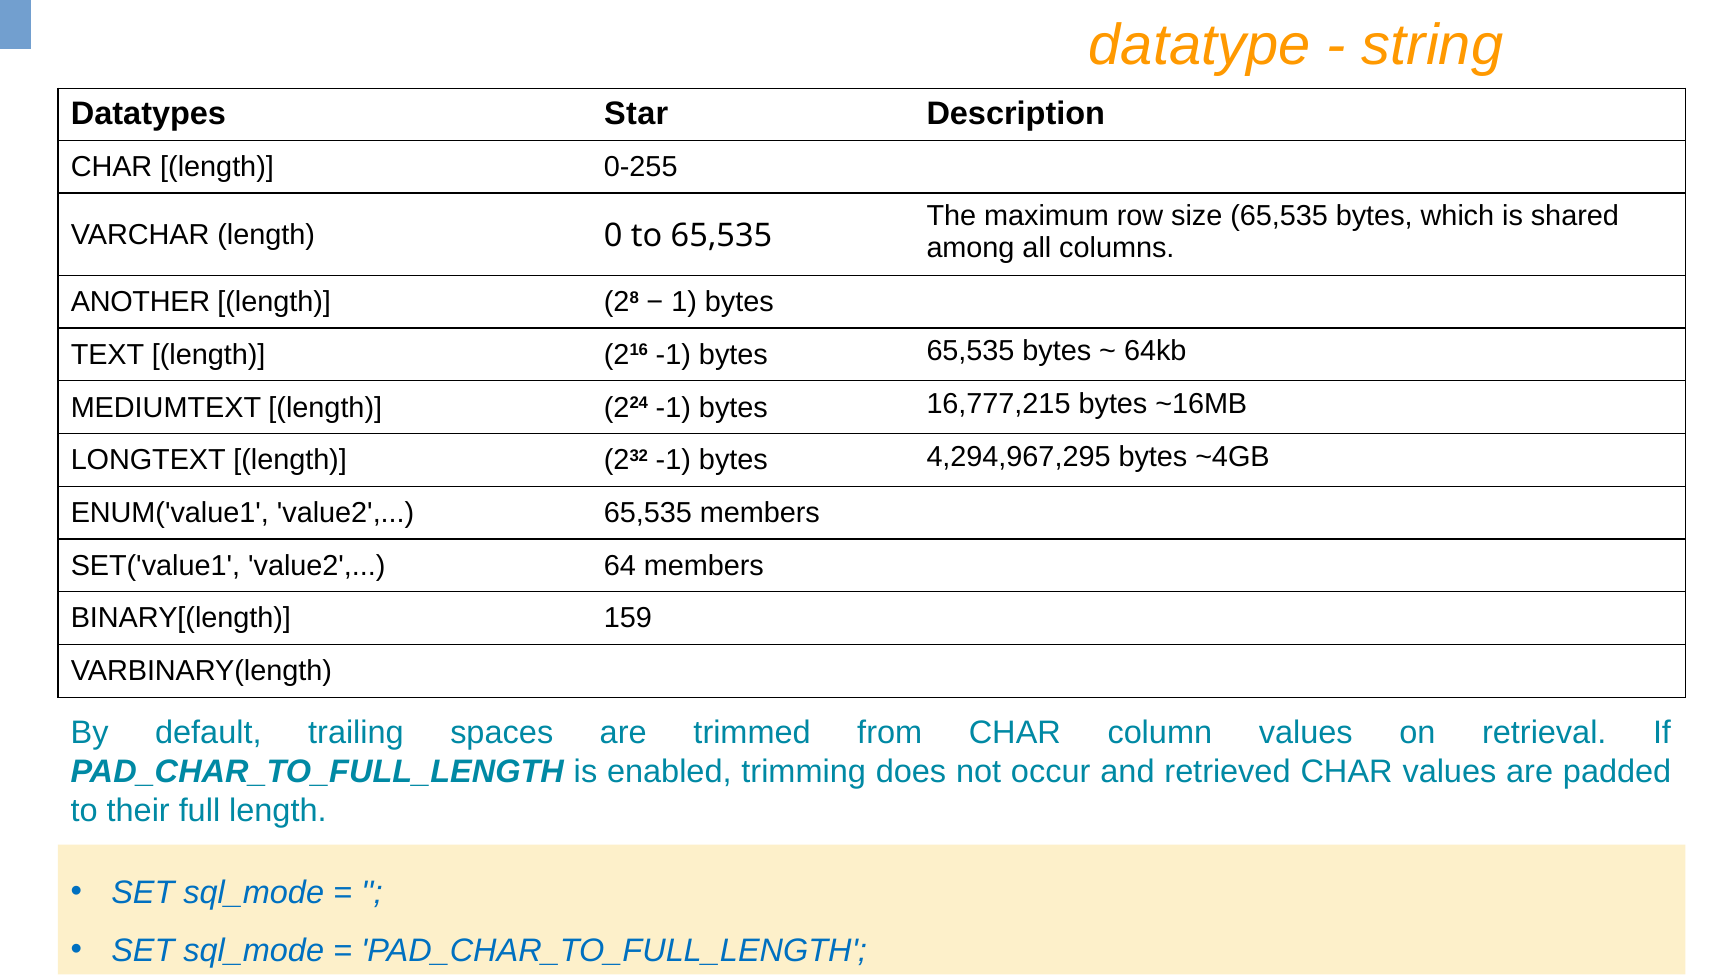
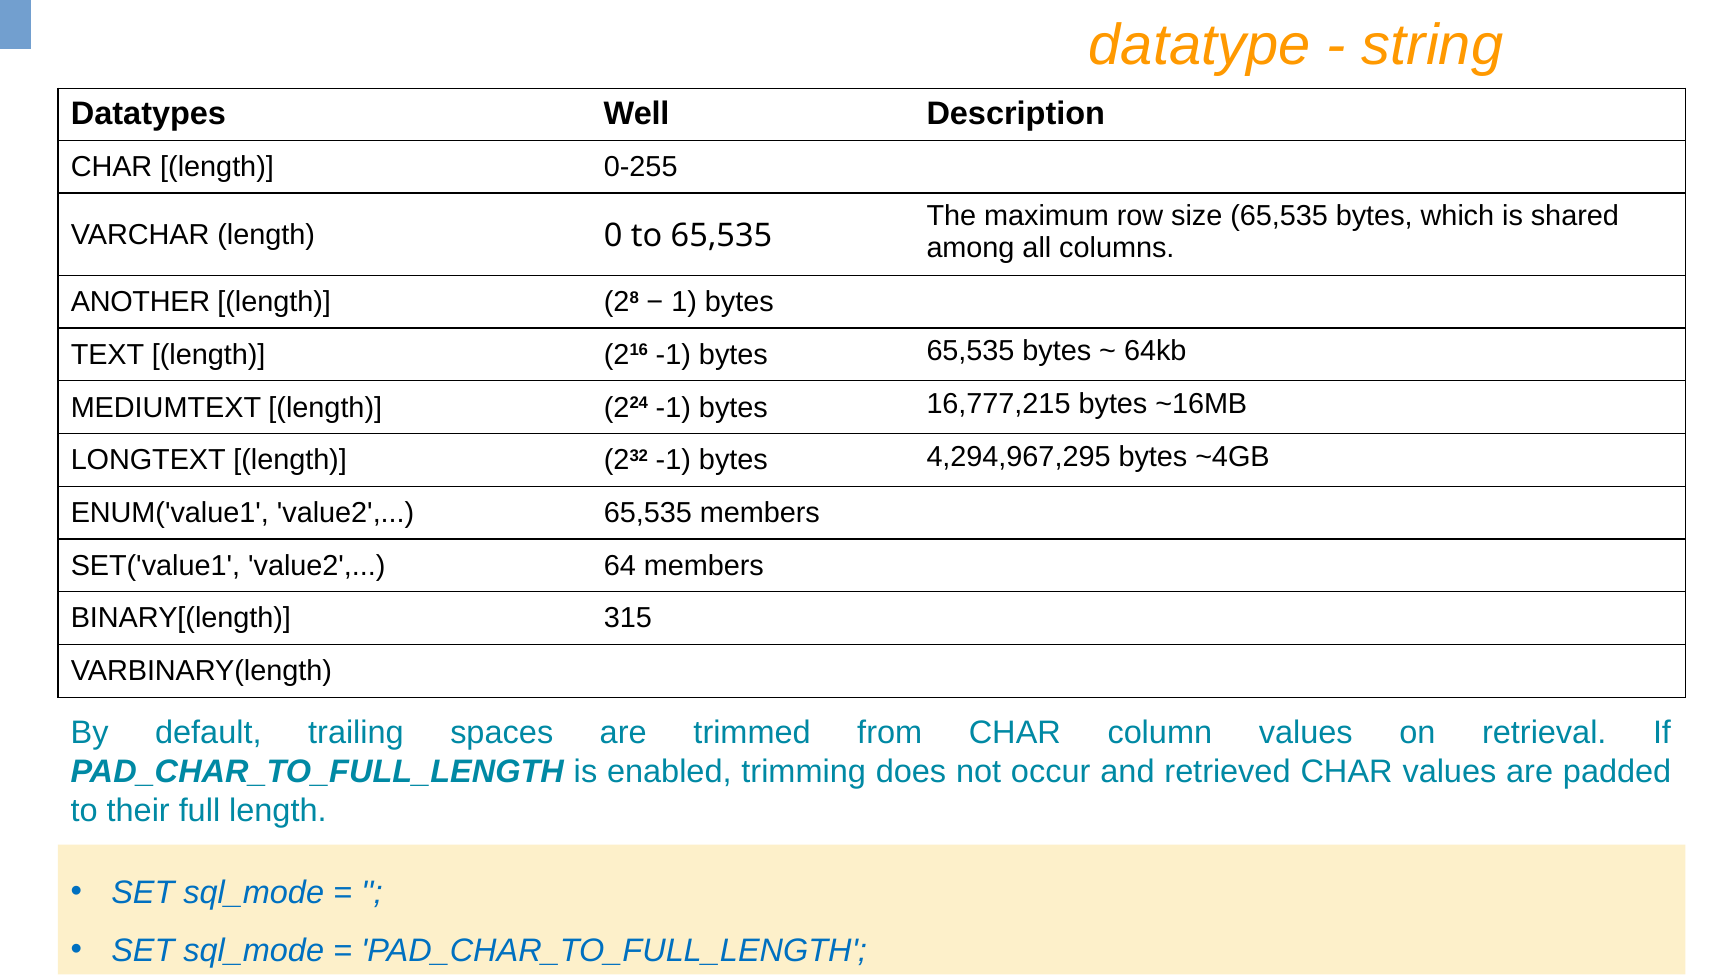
Star: Star -> Well
159: 159 -> 315
